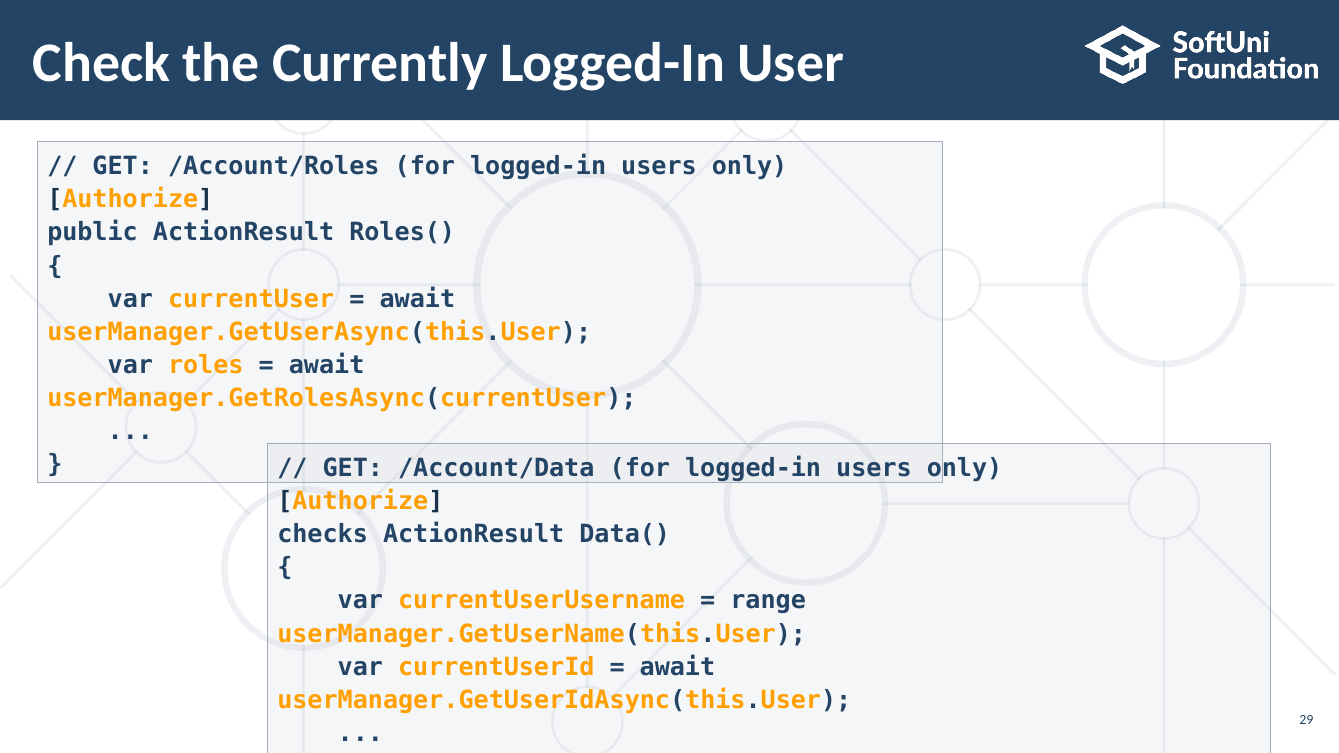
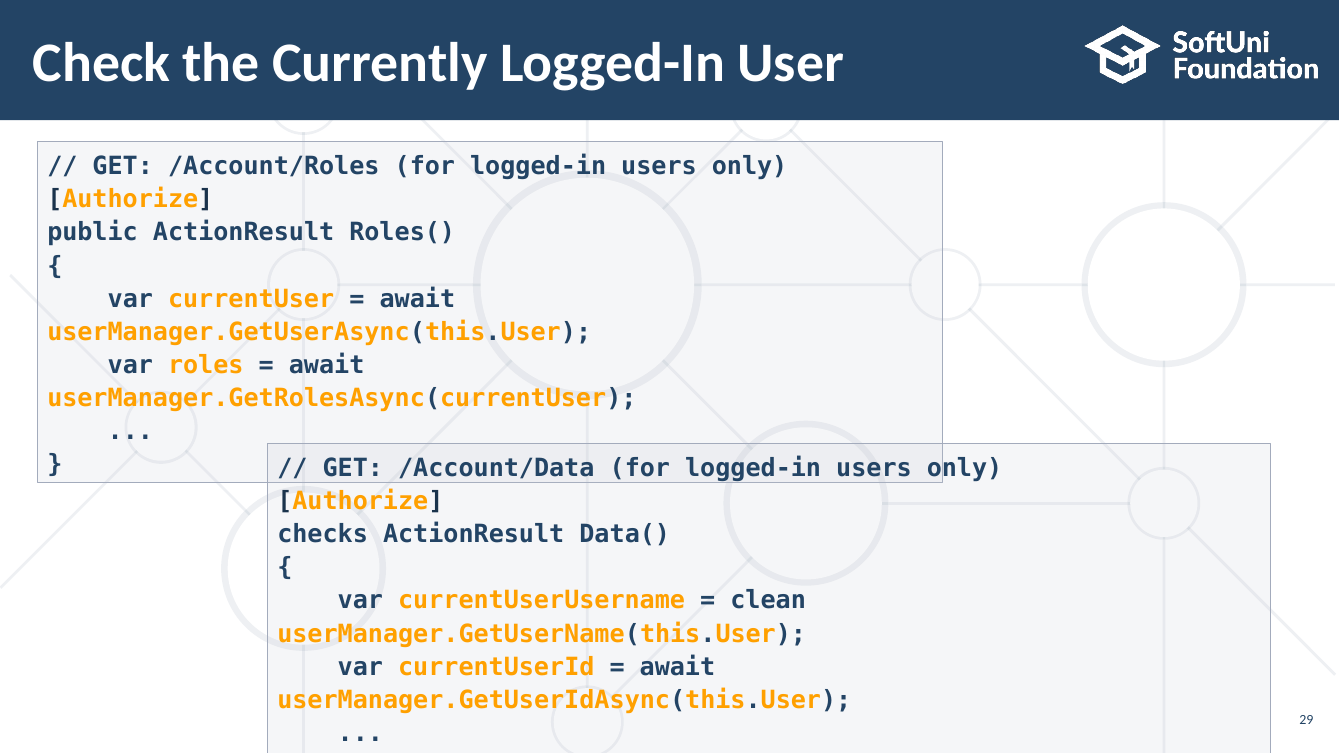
range: range -> clean
